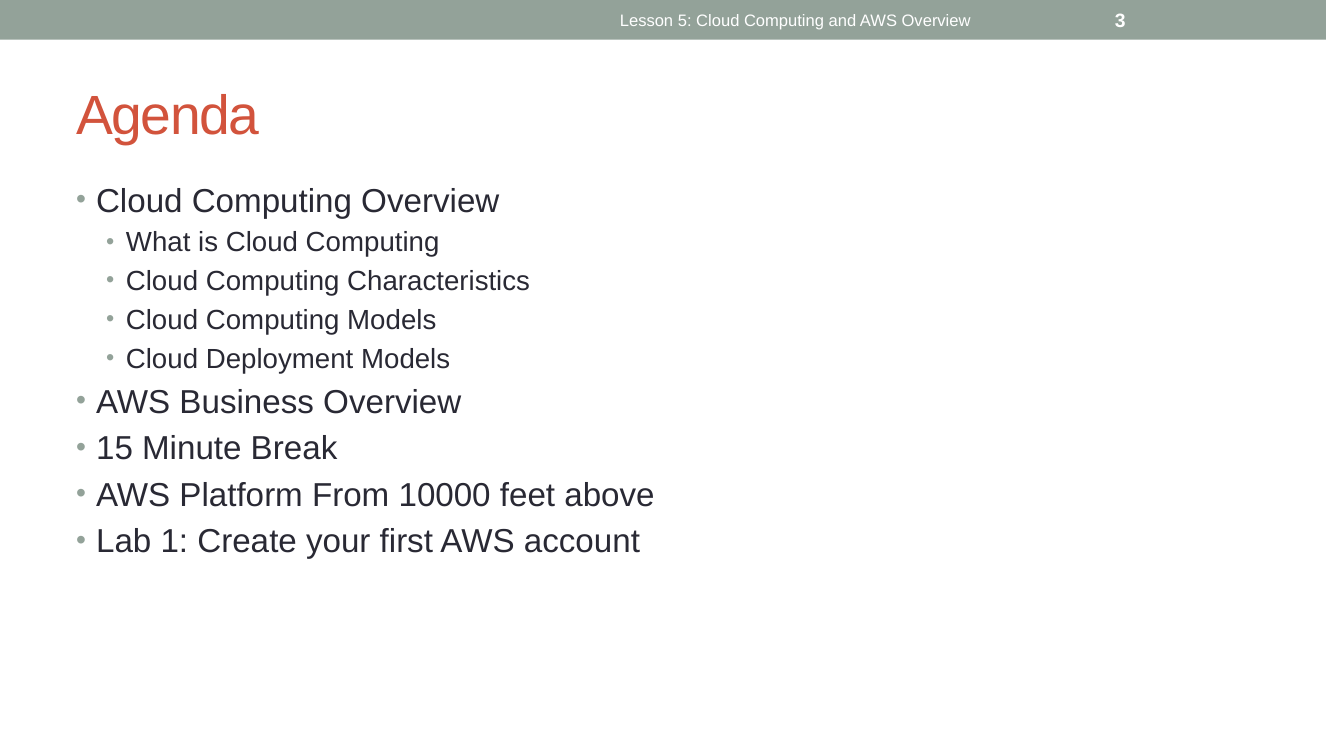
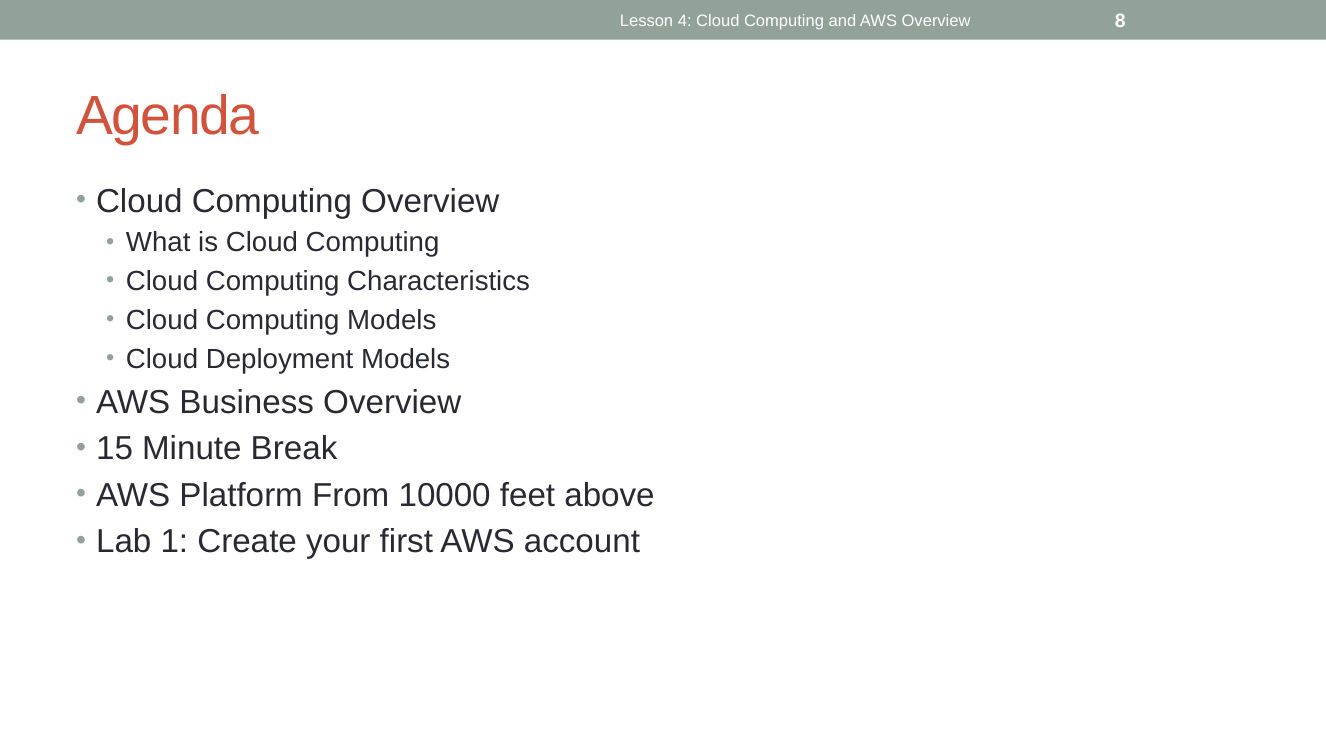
5: 5 -> 4
3: 3 -> 8
